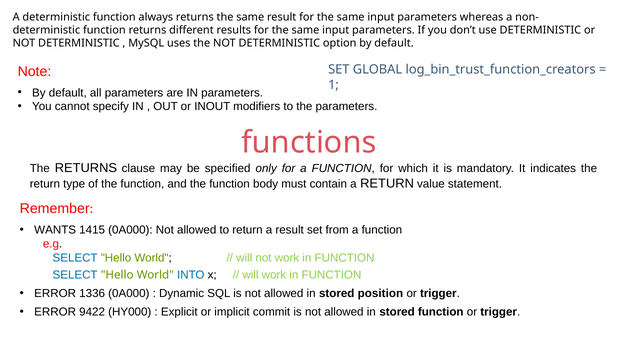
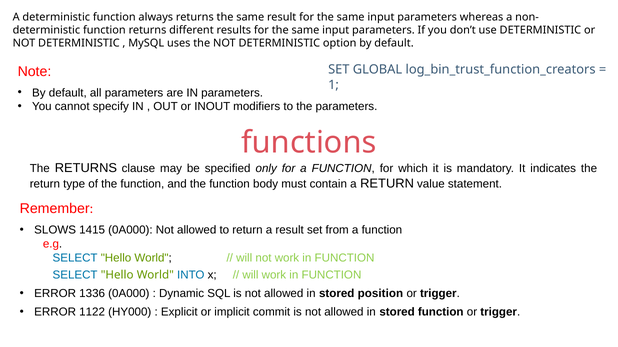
WANTS: WANTS -> SLOWS
9422: 9422 -> 1122
